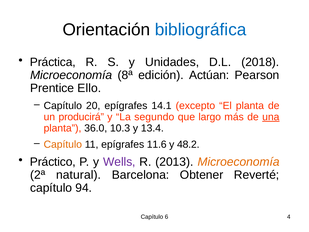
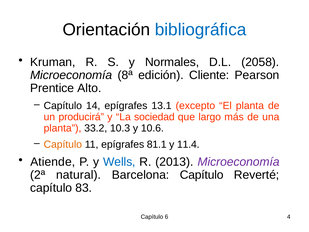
Práctica: Práctica -> Kruman
Unidades: Unidades -> Normales
2018: 2018 -> 2058
Actúan: Actúan -> Cliente
Ello: Ello -> Alto
20: 20 -> 14
14.1: 14.1 -> 13.1
segundo: segundo -> sociedad
una underline: present -> none
36.0: 36.0 -> 33.2
13.4: 13.4 -> 10.6
11.6: 11.6 -> 81.1
48.2: 48.2 -> 11.4
Práctico: Práctico -> Atiende
Wells colour: purple -> blue
Microeconomía at (239, 162) colour: orange -> purple
Barcelona Obtener: Obtener -> Capítulo
94: 94 -> 83
